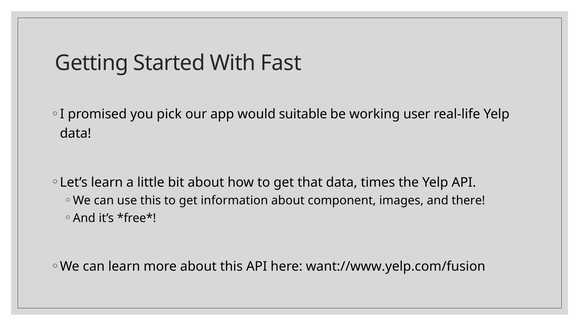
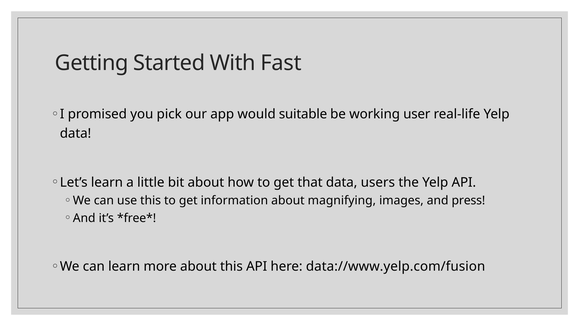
times: times -> users
component: component -> magnifying
there: there -> press
want://www.yelp.com/fusion: want://www.yelp.com/fusion -> data://www.yelp.com/fusion
